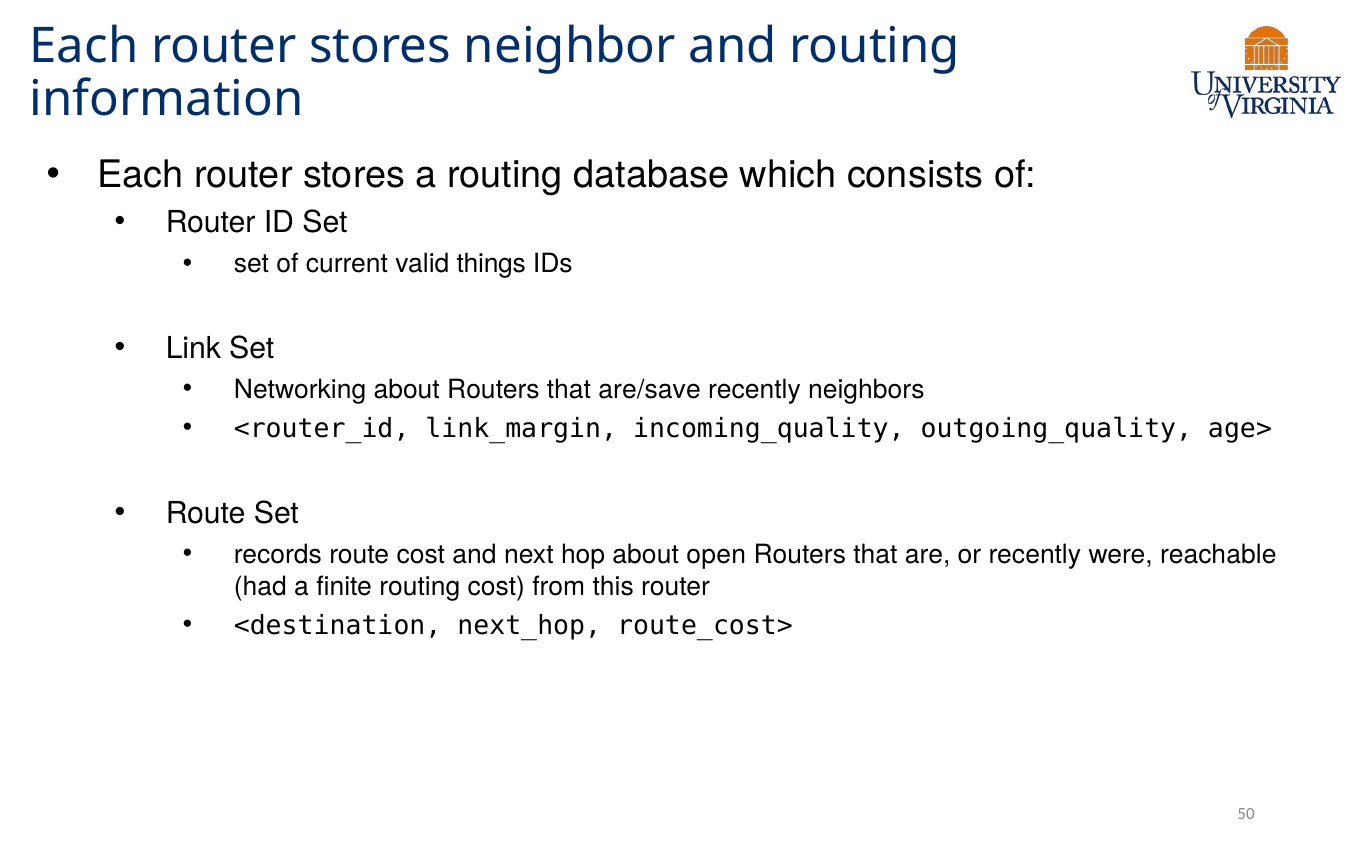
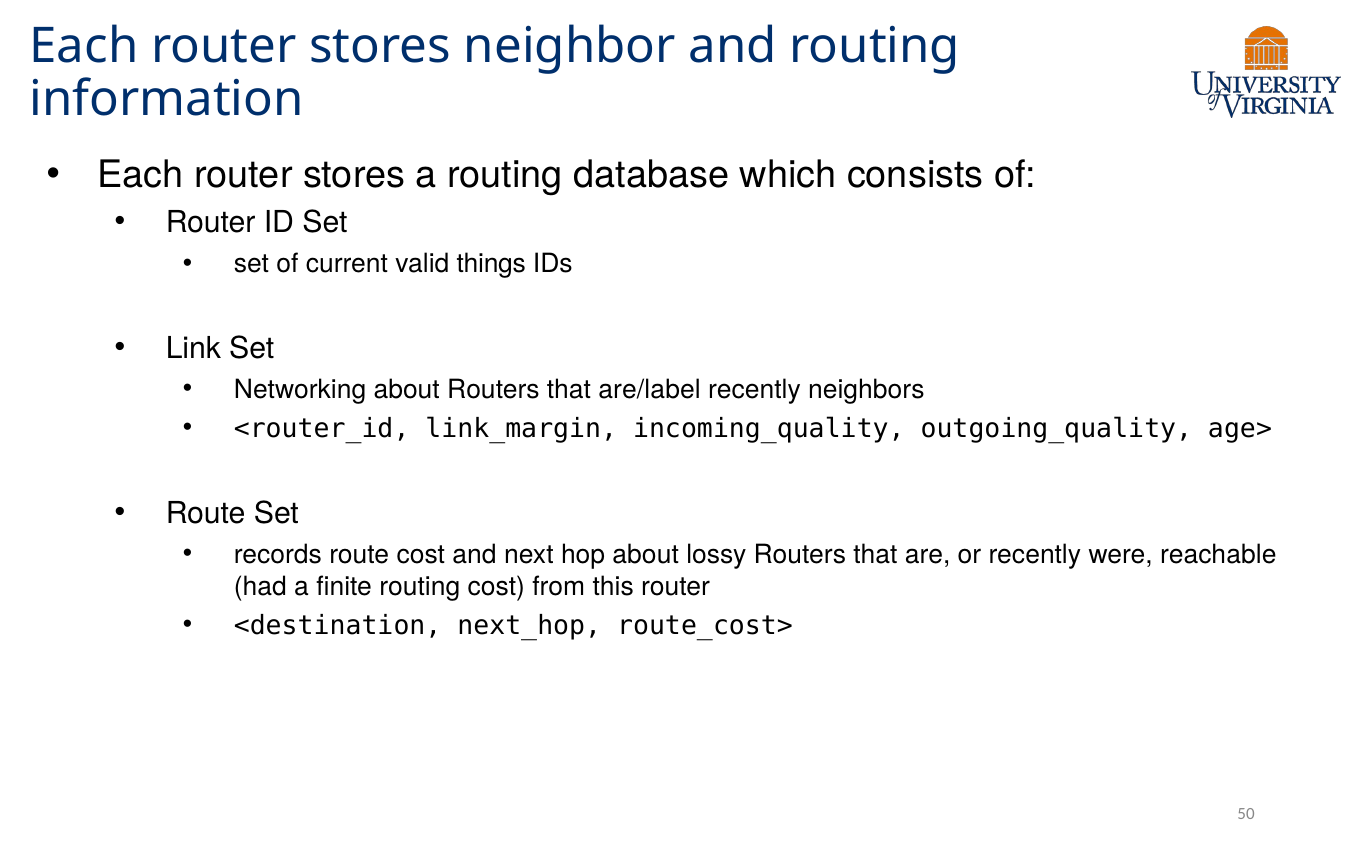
are/save: are/save -> are/label
open: open -> lossy
